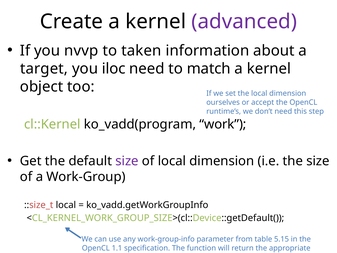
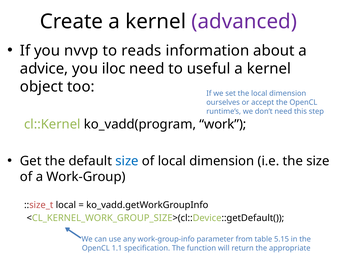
taken: taken -> reads
target: target -> advice
match: match -> useful
size at (127, 161) colour: purple -> blue
